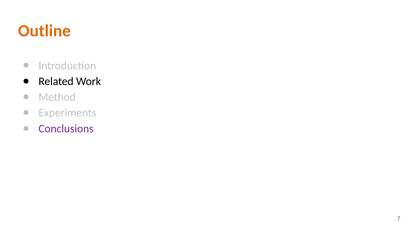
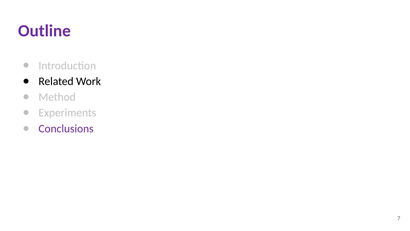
Outline colour: orange -> purple
